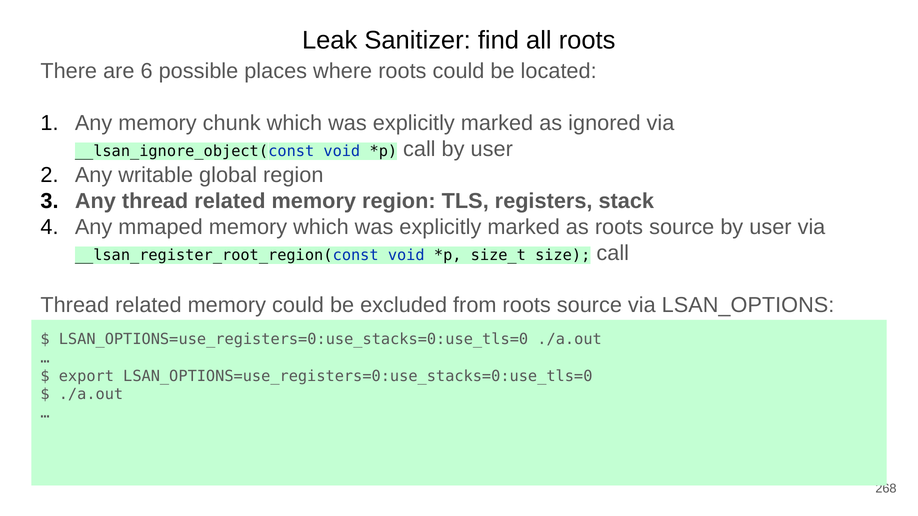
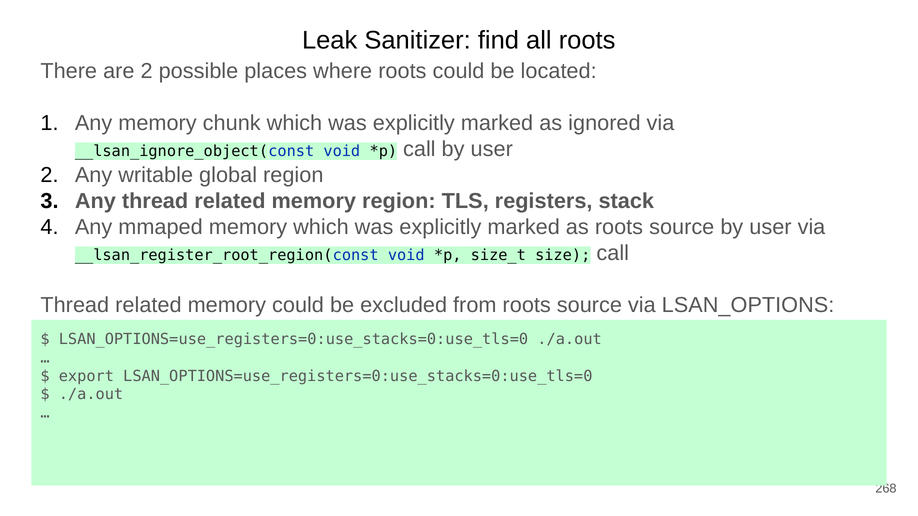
are 6: 6 -> 2
